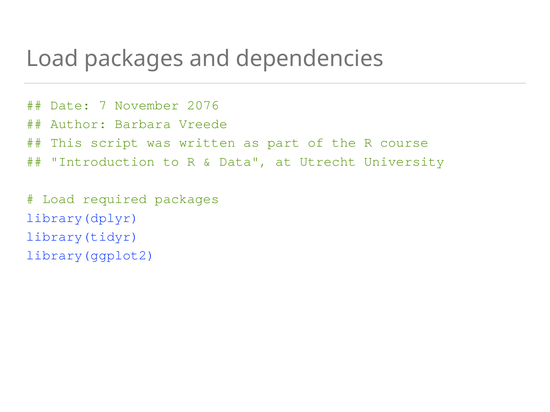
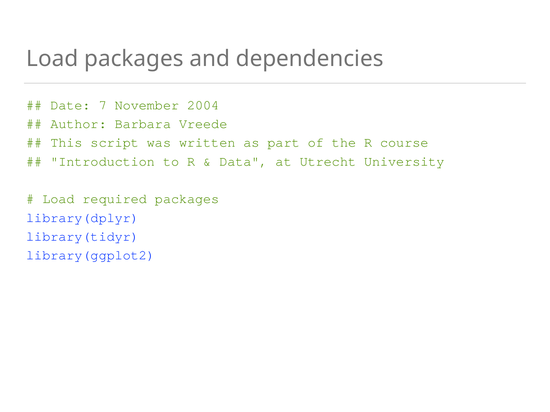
2076: 2076 -> 2004
